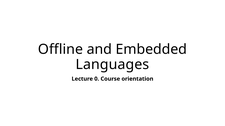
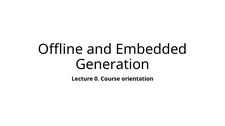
Languages: Languages -> Generation
